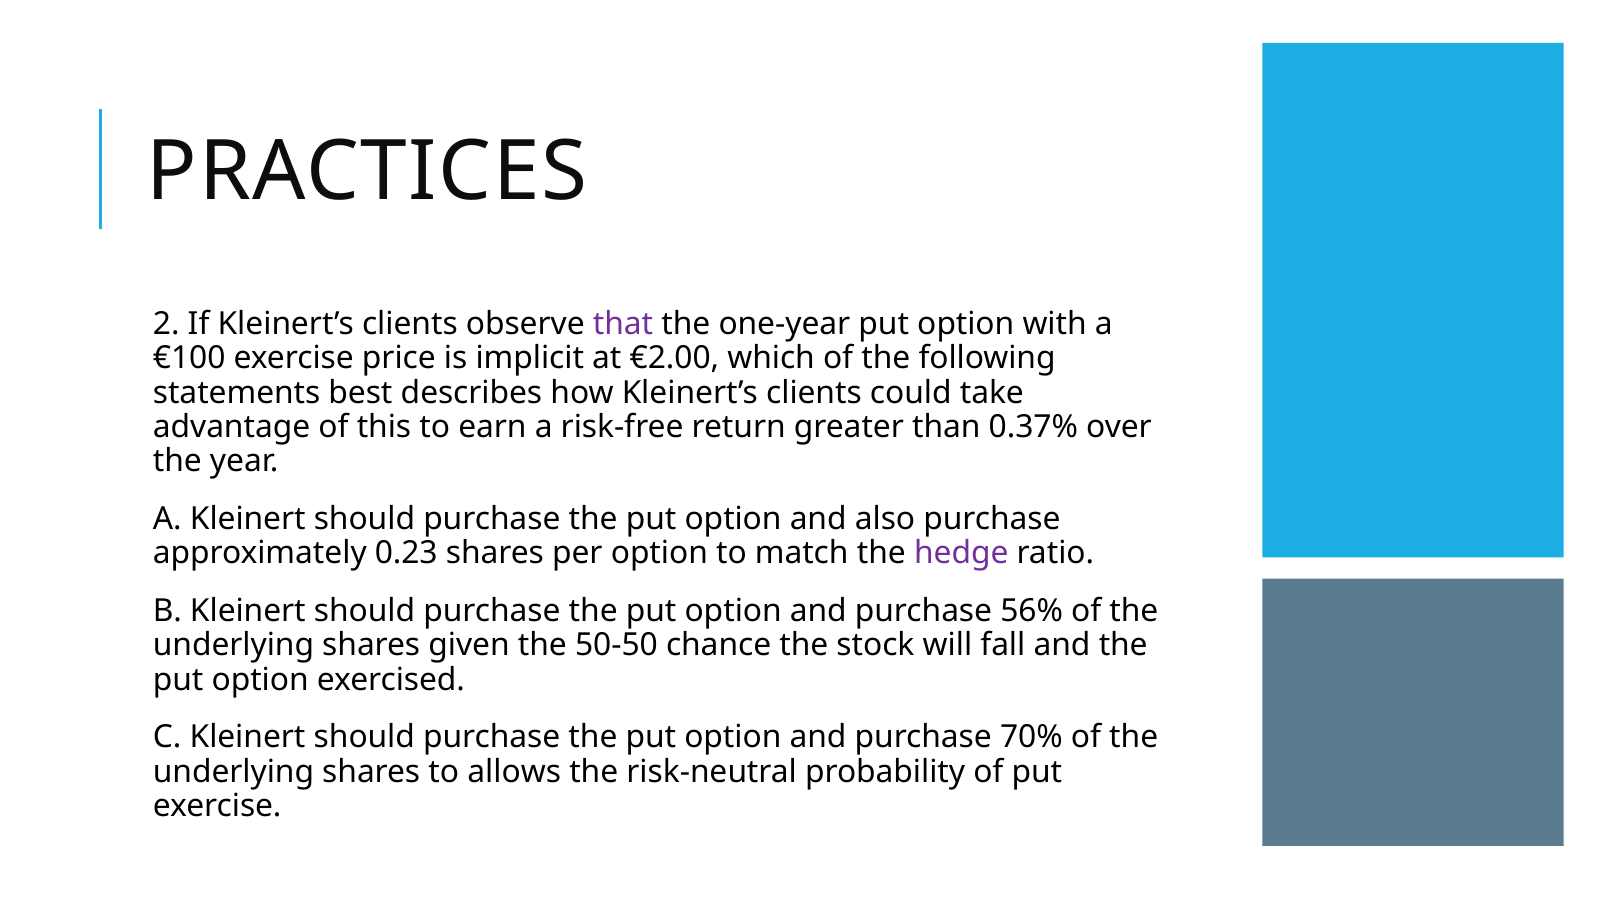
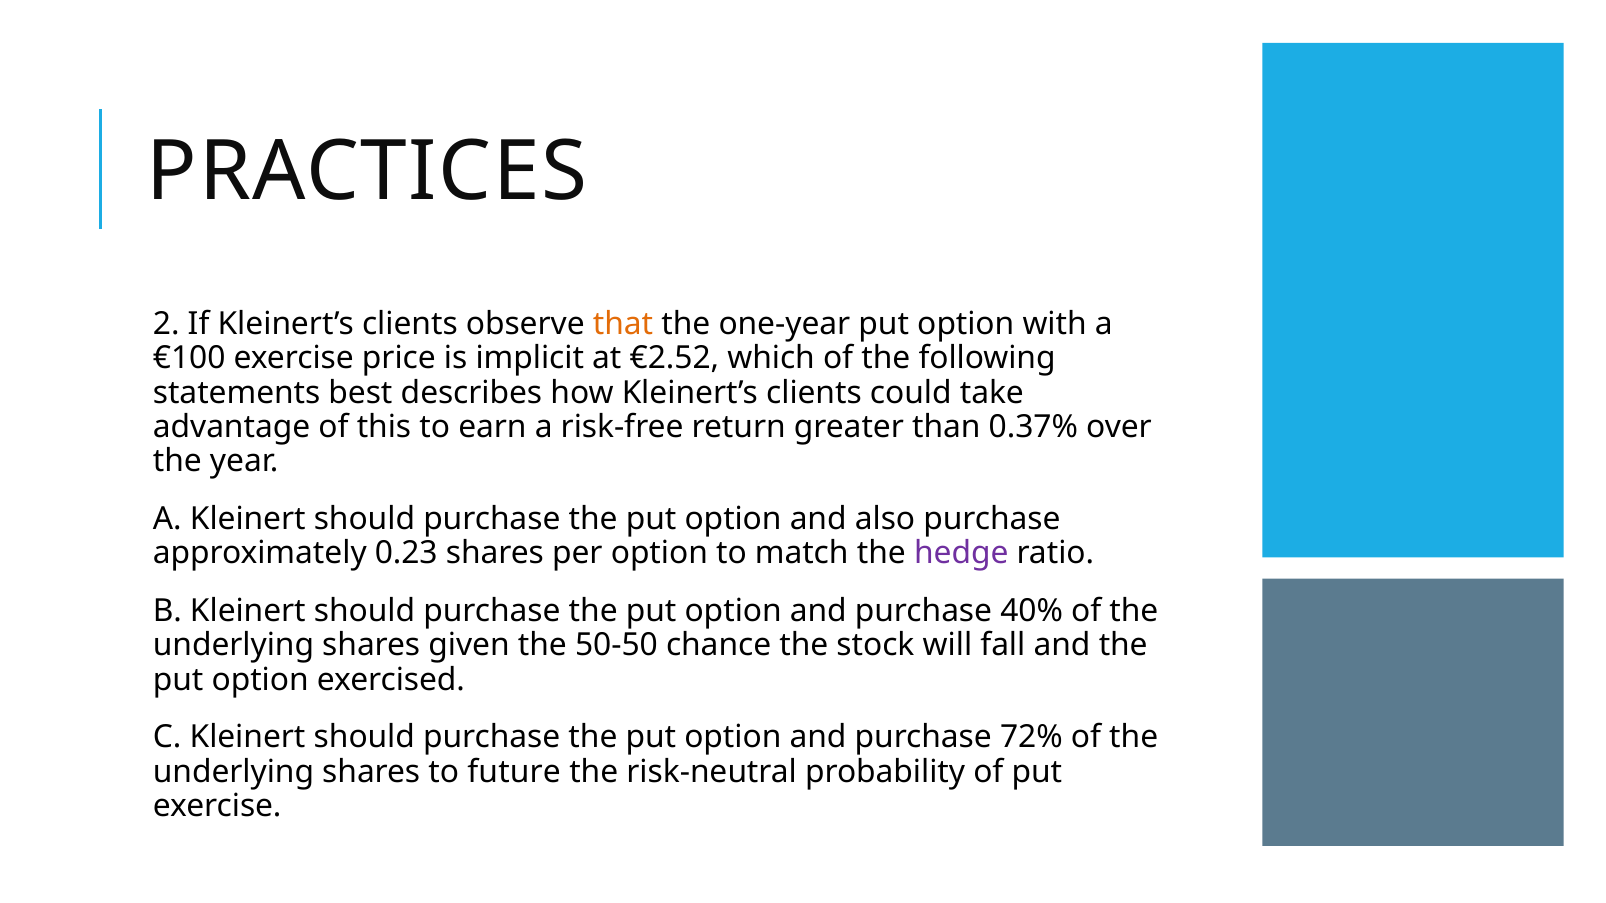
that colour: purple -> orange
€2.00: €2.00 -> €2.52
56%: 56% -> 40%
70%: 70% -> 72%
allows: allows -> future
